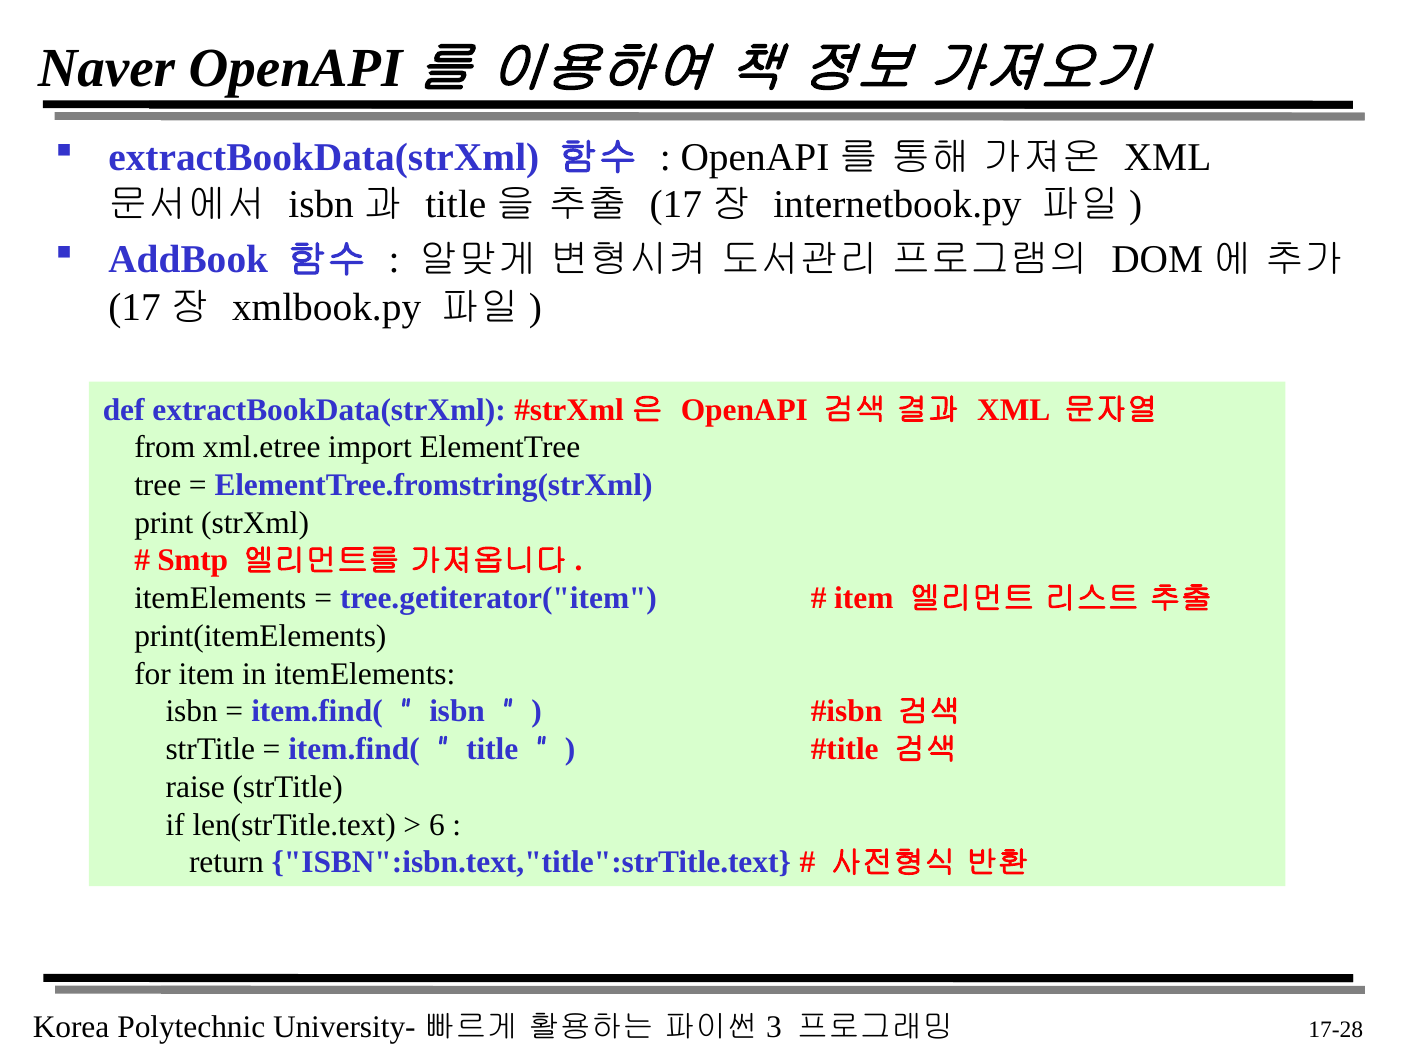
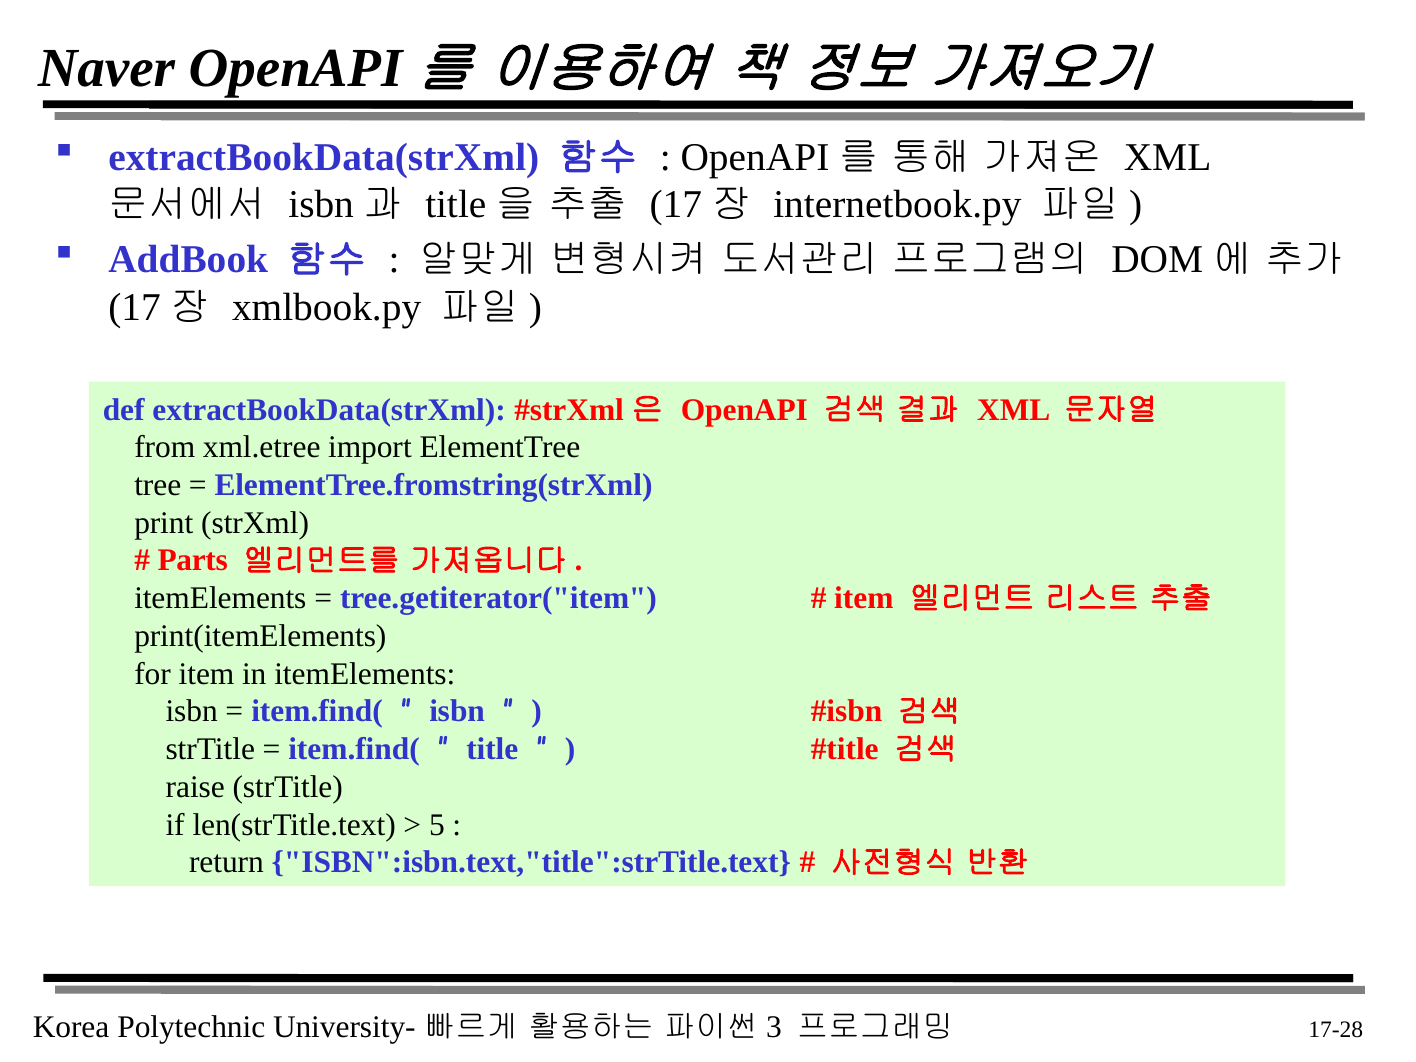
Smtp: Smtp -> Parts
6: 6 -> 5
